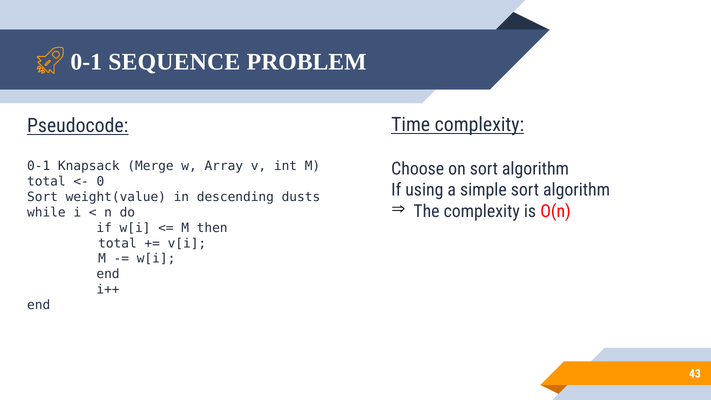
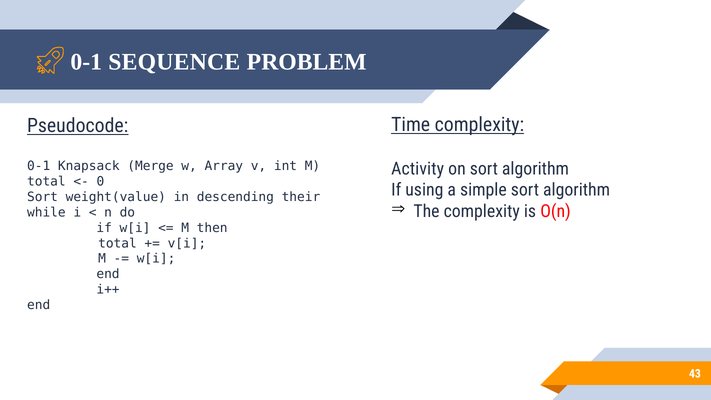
Choose: Choose -> Activity
dusts: dusts -> their
